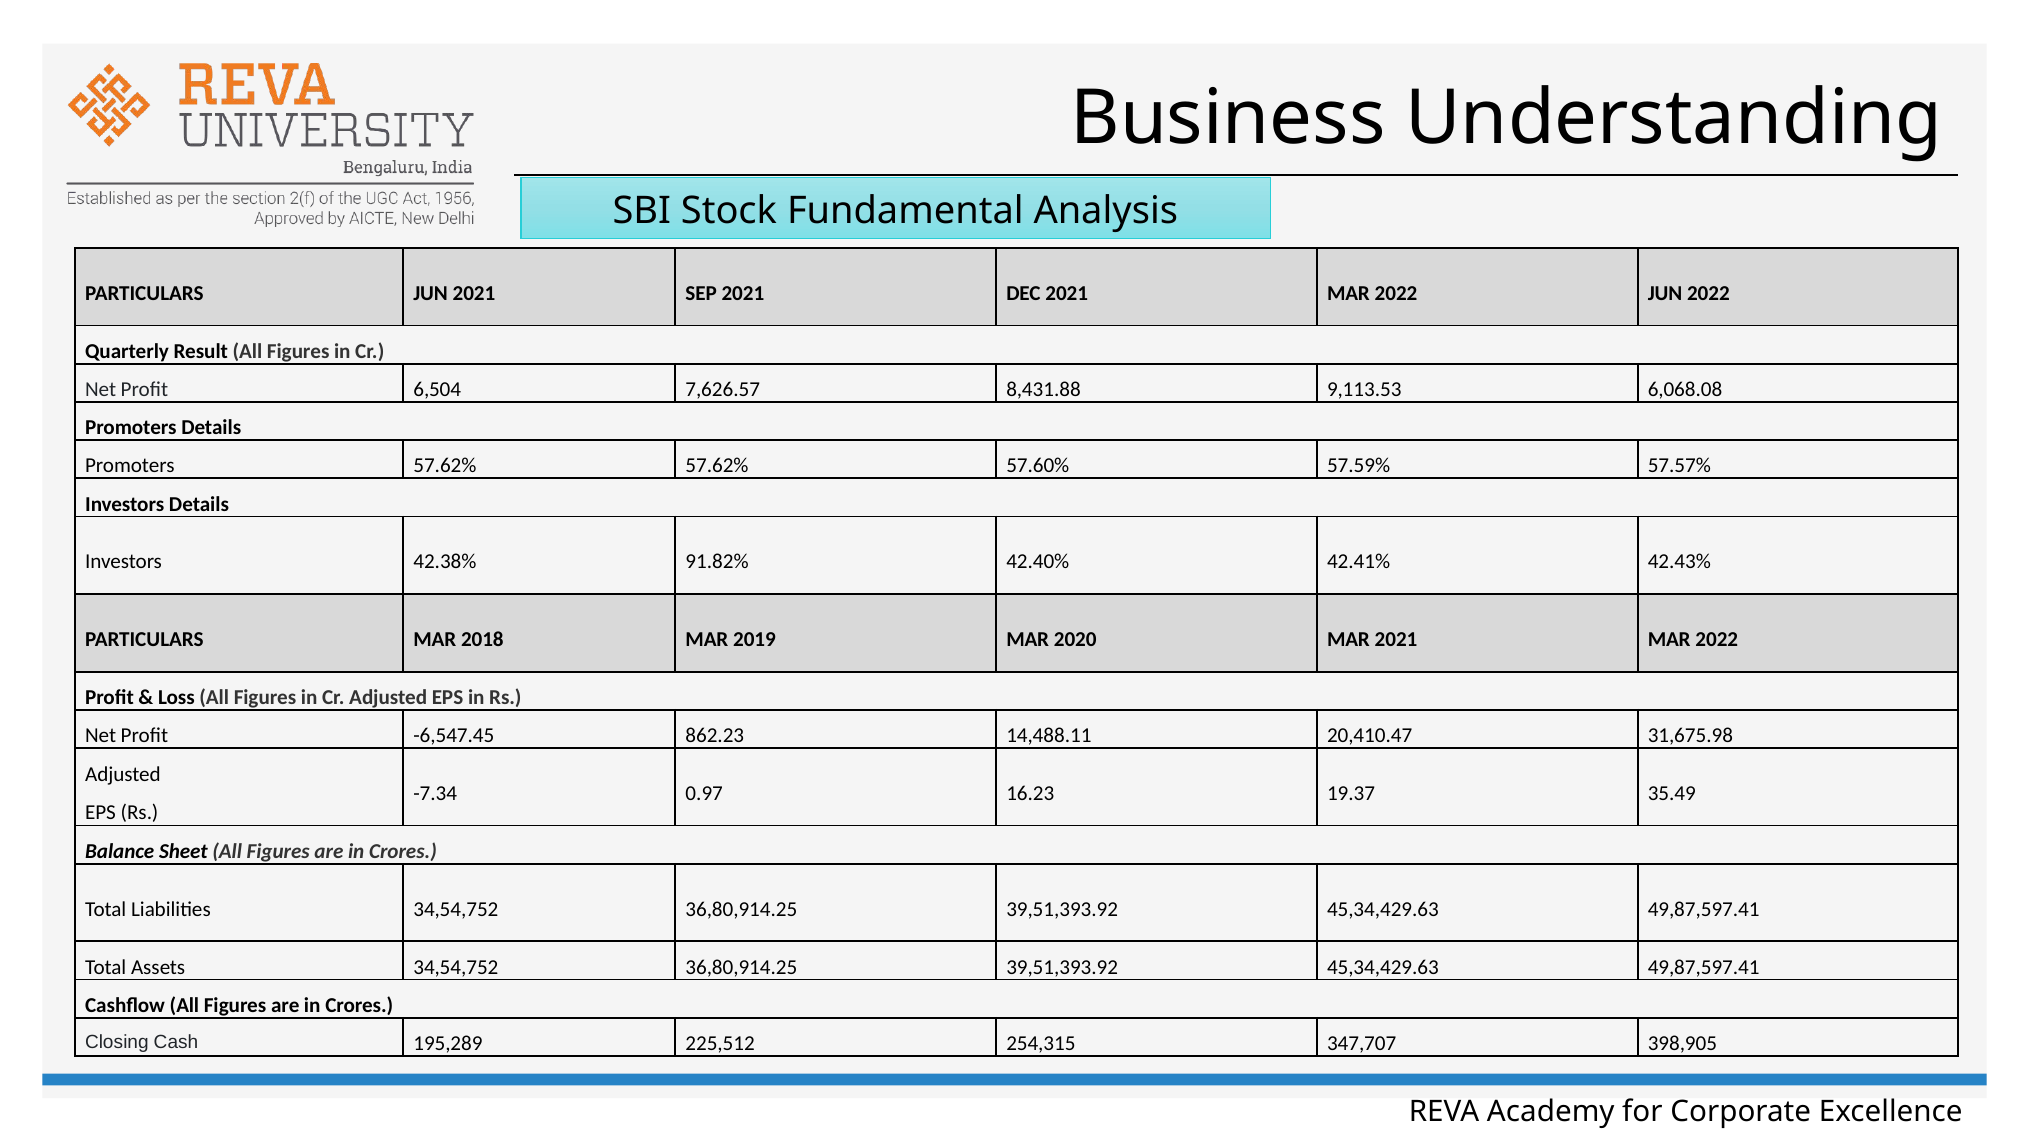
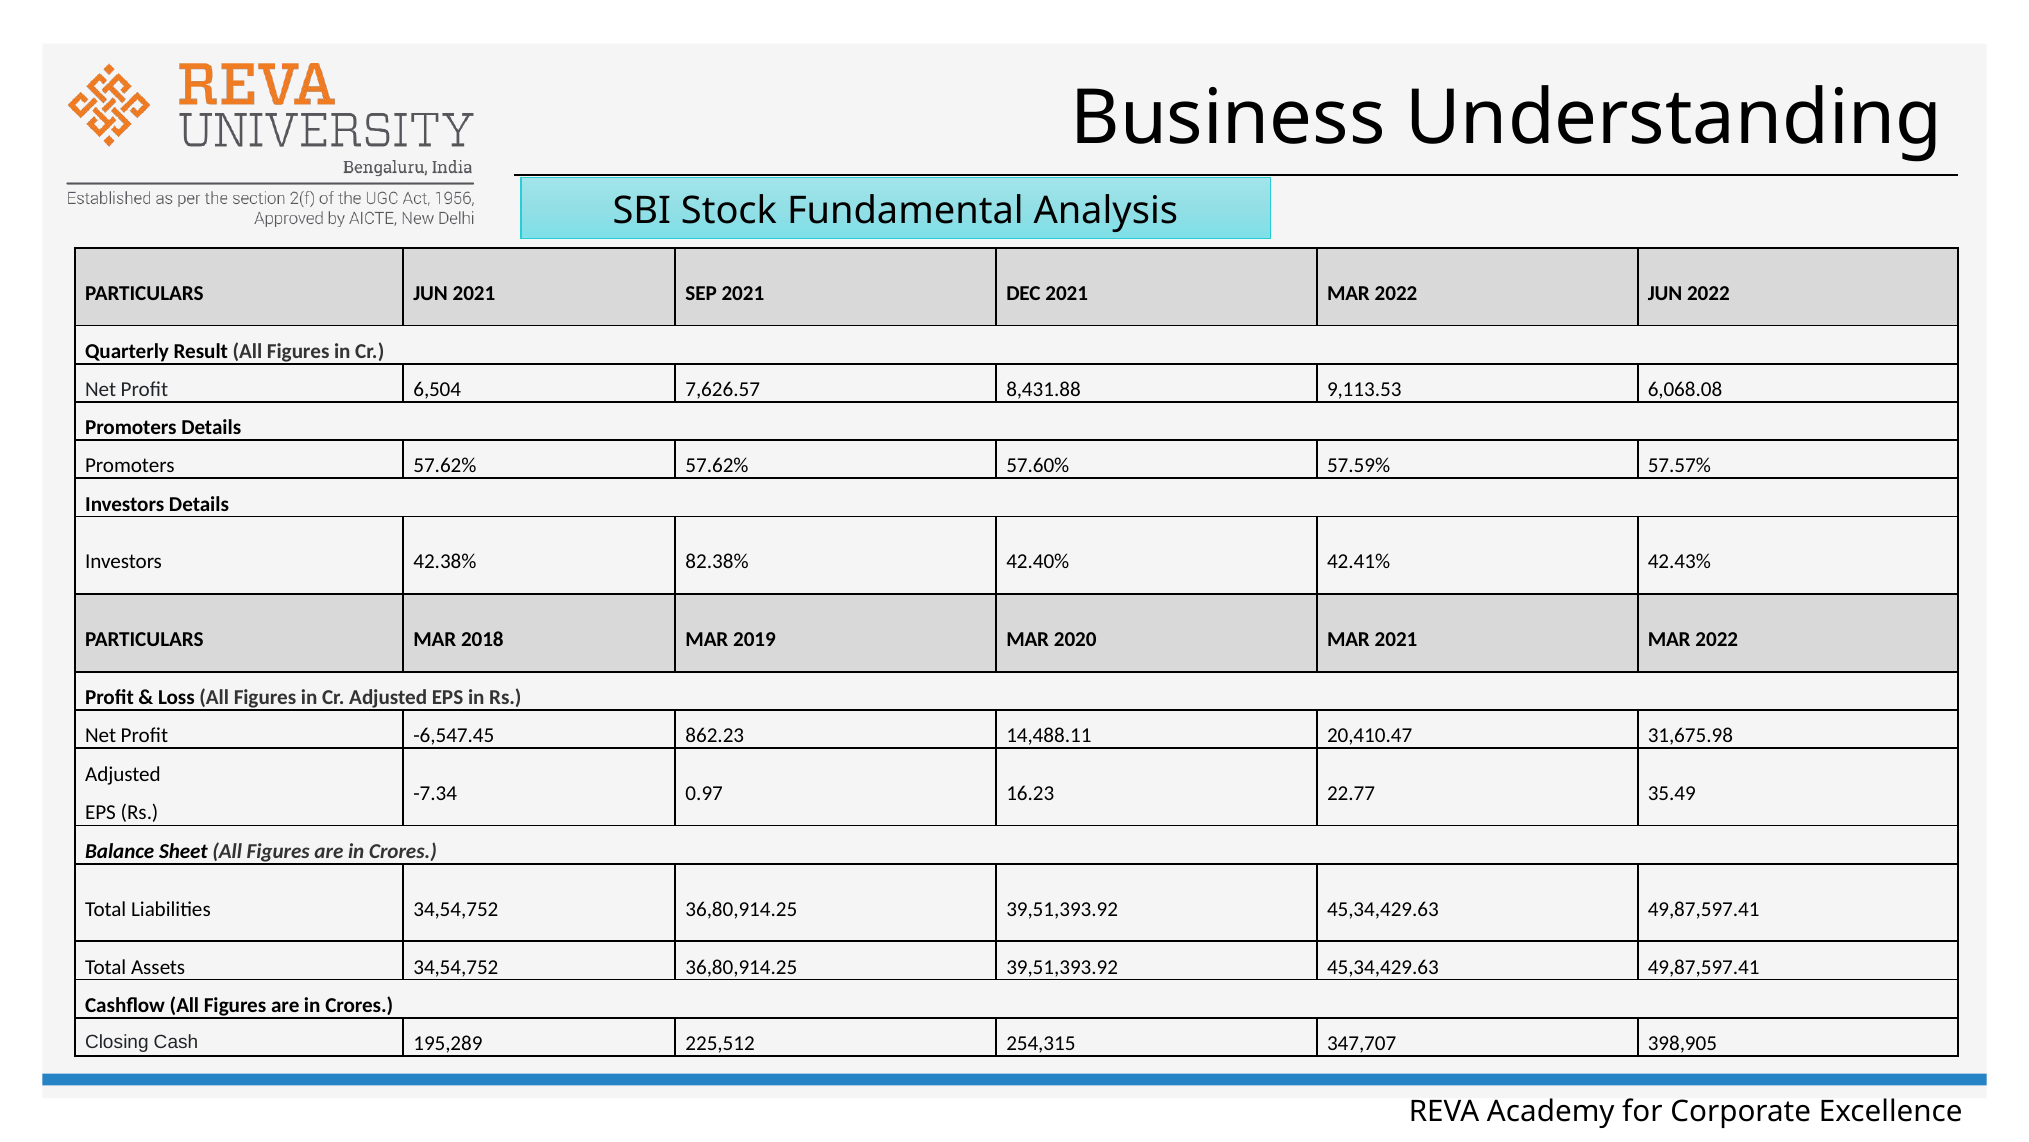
91.82%: 91.82% -> 82.38%
19.37: 19.37 -> 22.77
